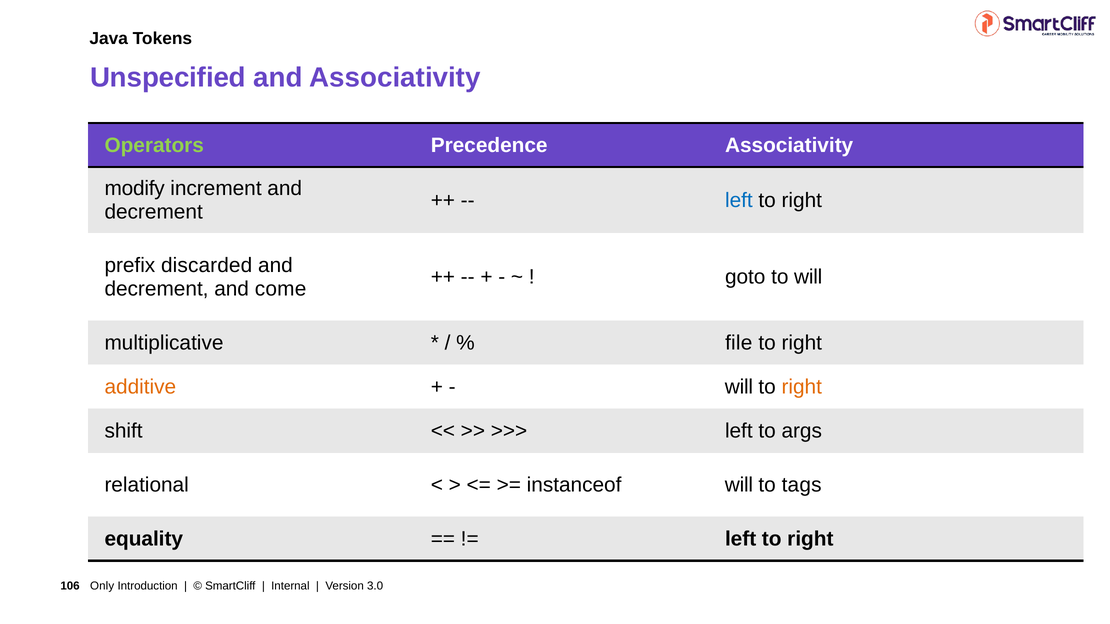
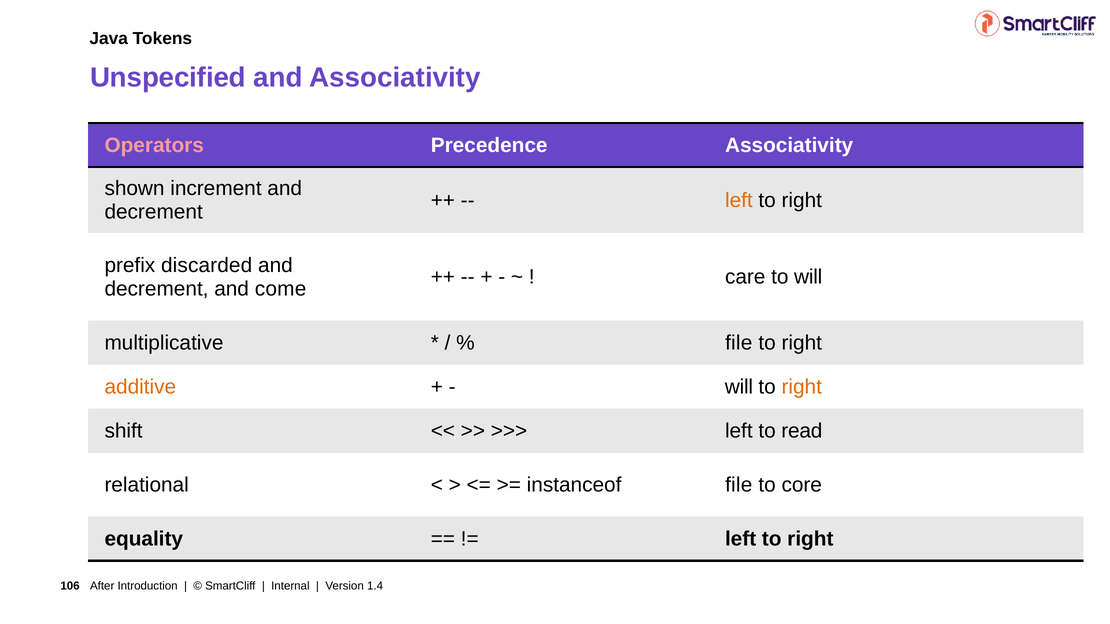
Operators colour: light green -> pink
modify: modify -> shown
left at (739, 200) colour: blue -> orange
goto: goto -> care
args: args -> read
instanceof will: will -> file
tags: tags -> core
Only: Only -> After
3.0: 3.0 -> 1.4
